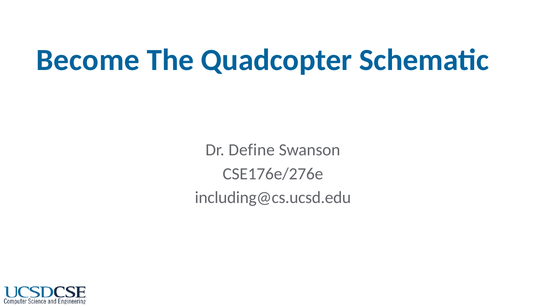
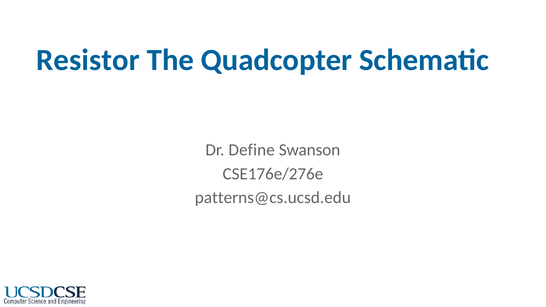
Become: Become -> Resistor
including@cs.ucsd.edu: including@cs.ucsd.edu -> patterns@cs.ucsd.edu
